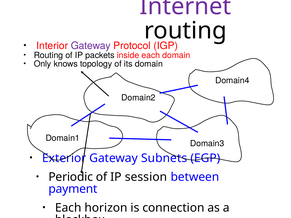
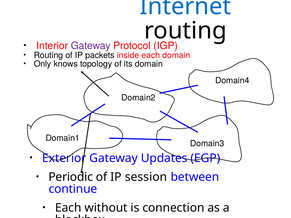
Internet colour: purple -> blue
Subnets: Subnets -> Updates
payment: payment -> continue
horizon: horizon -> without
